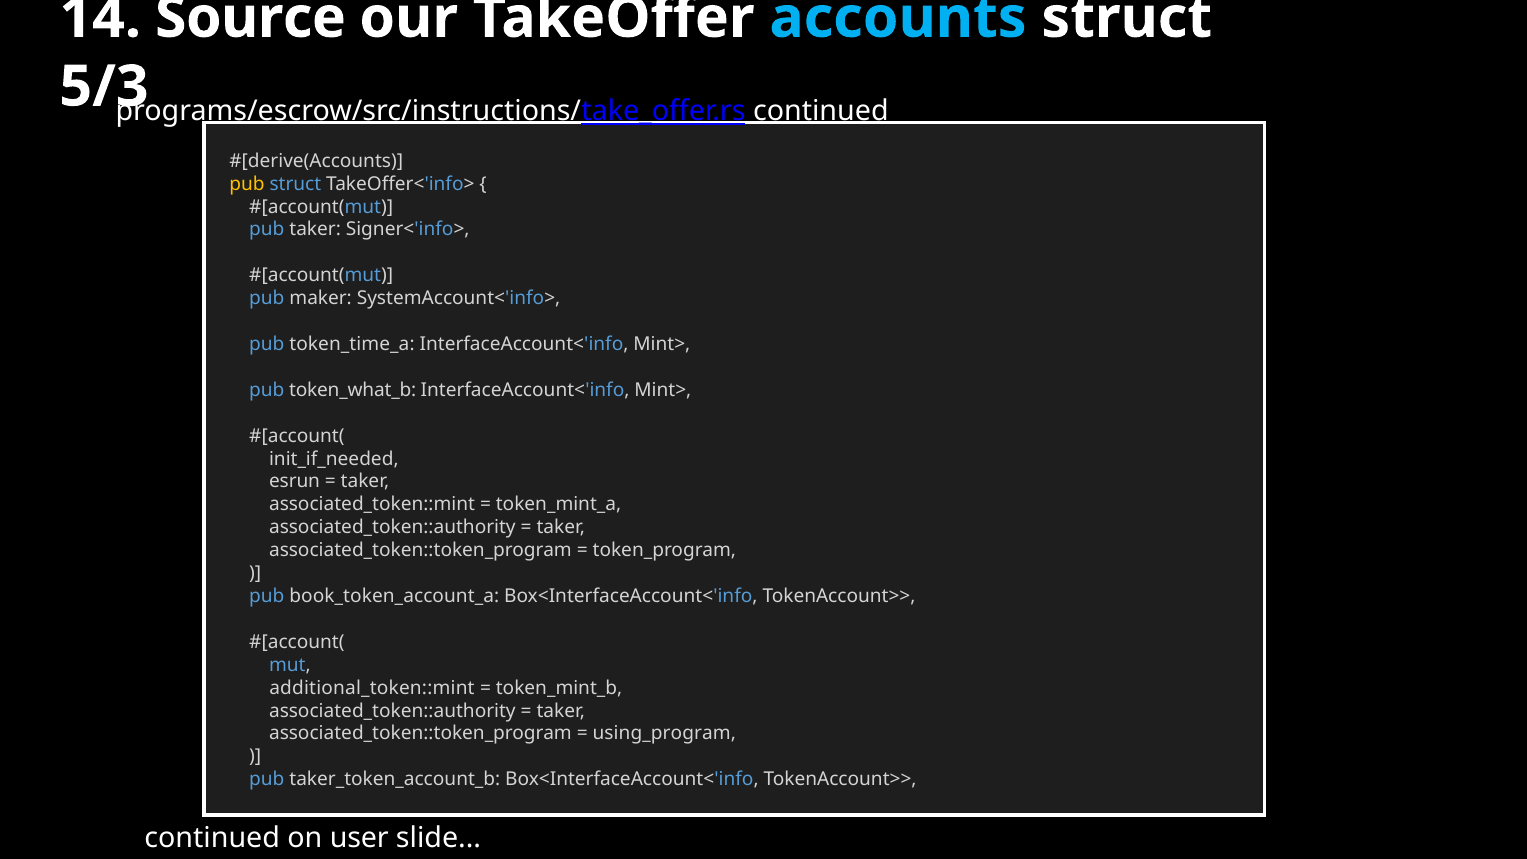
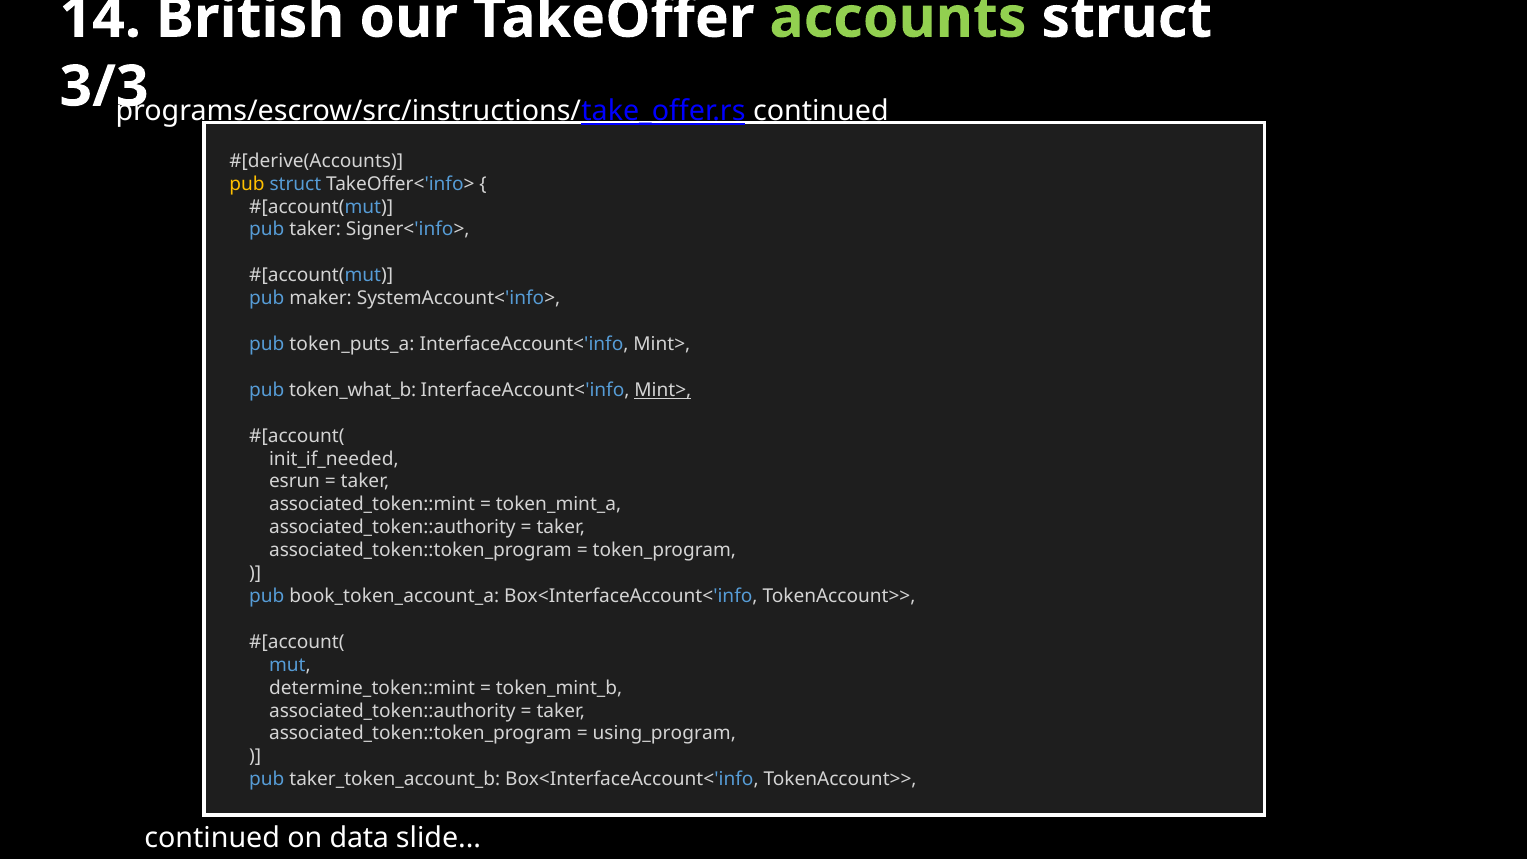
Source: Source -> British
accounts colour: light blue -> light green
5/3: 5/3 -> 3/3
token_time_a: token_time_a -> token_puts_a
Mint> at (663, 390) underline: none -> present
additional_token::mint: additional_token::mint -> determine_token::mint
user: user -> data
